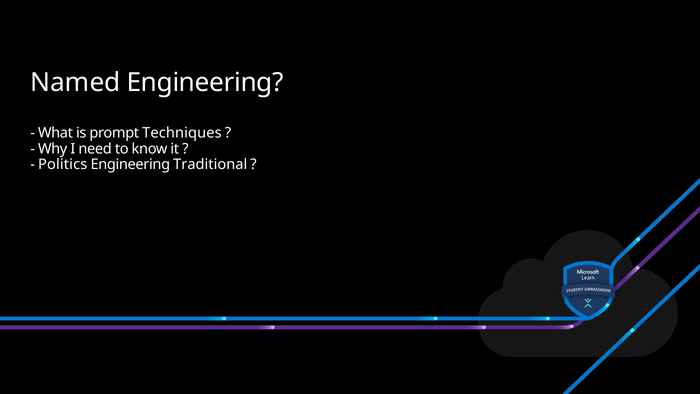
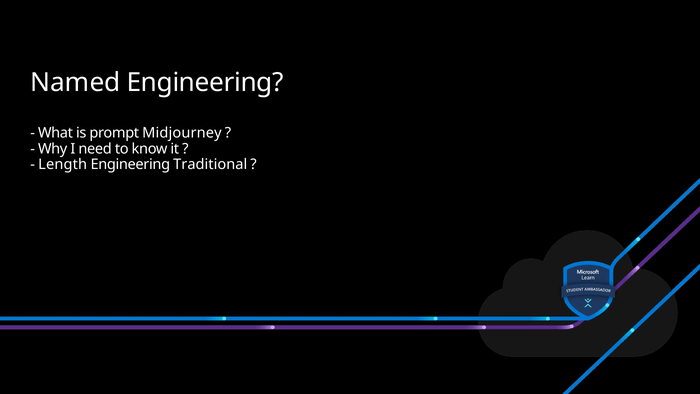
Techniques: Techniques -> Midjourney
Politics: Politics -> Length
